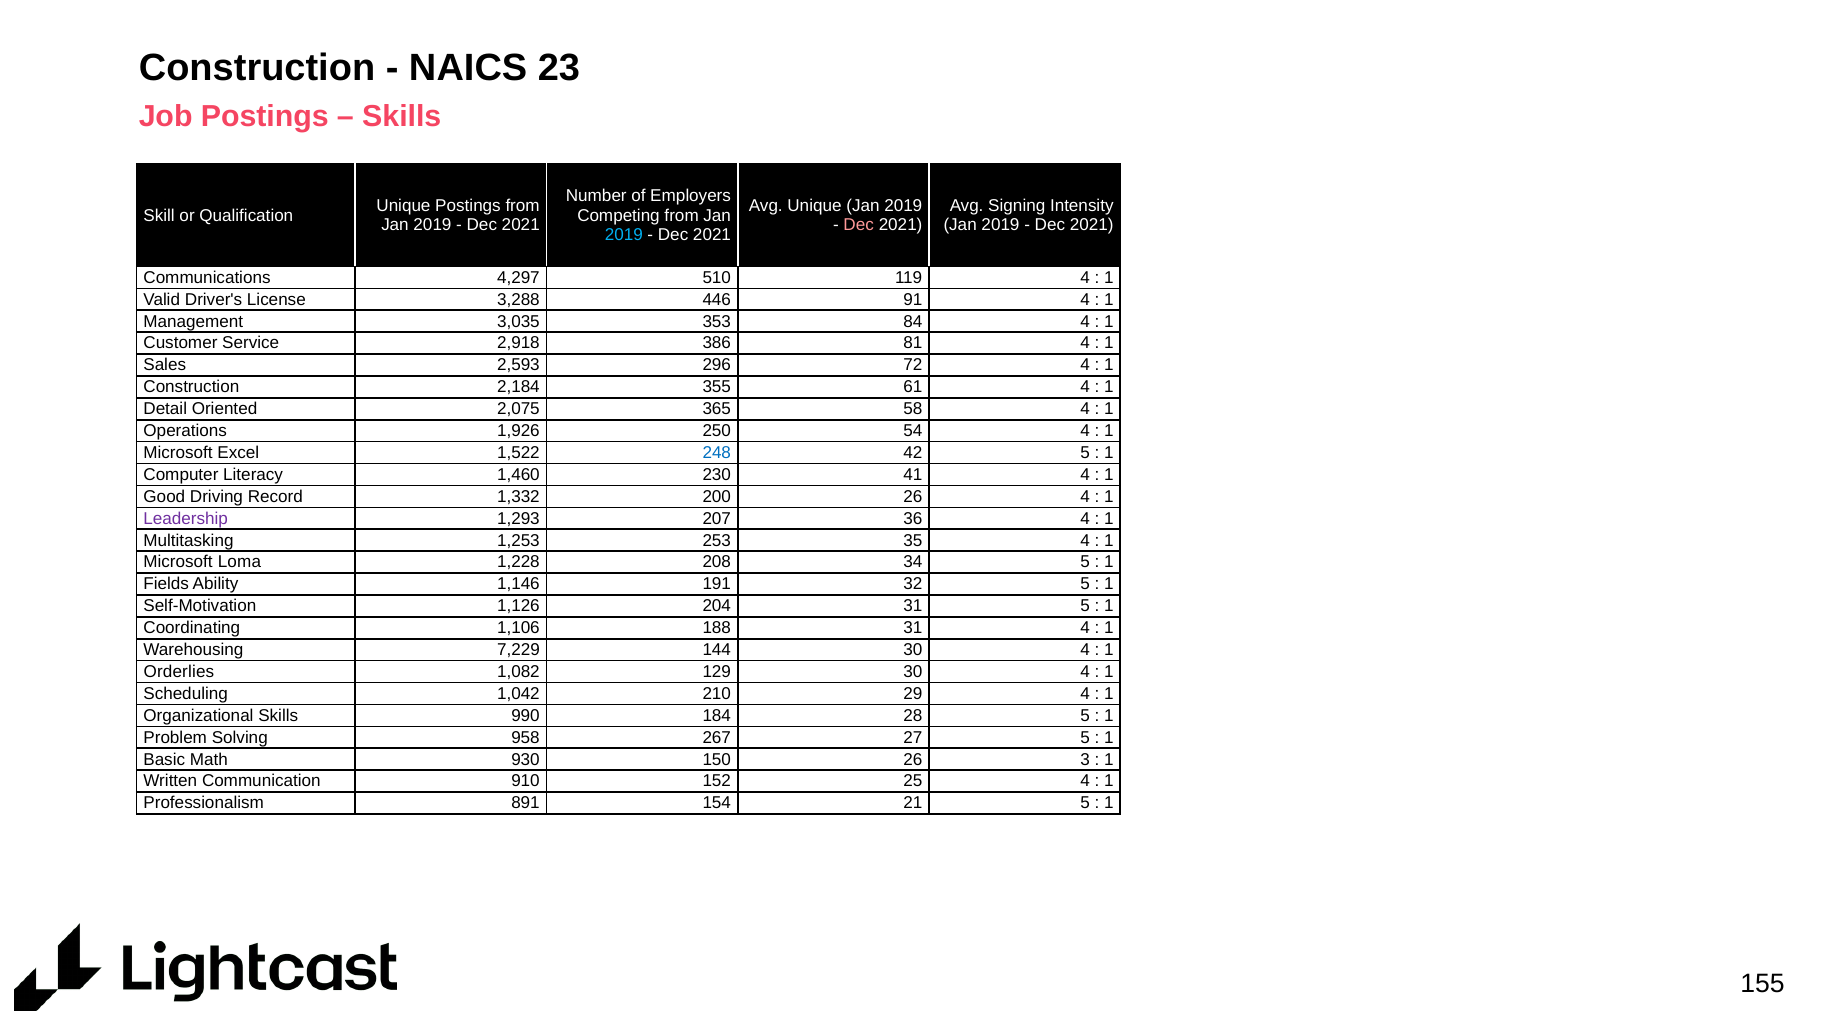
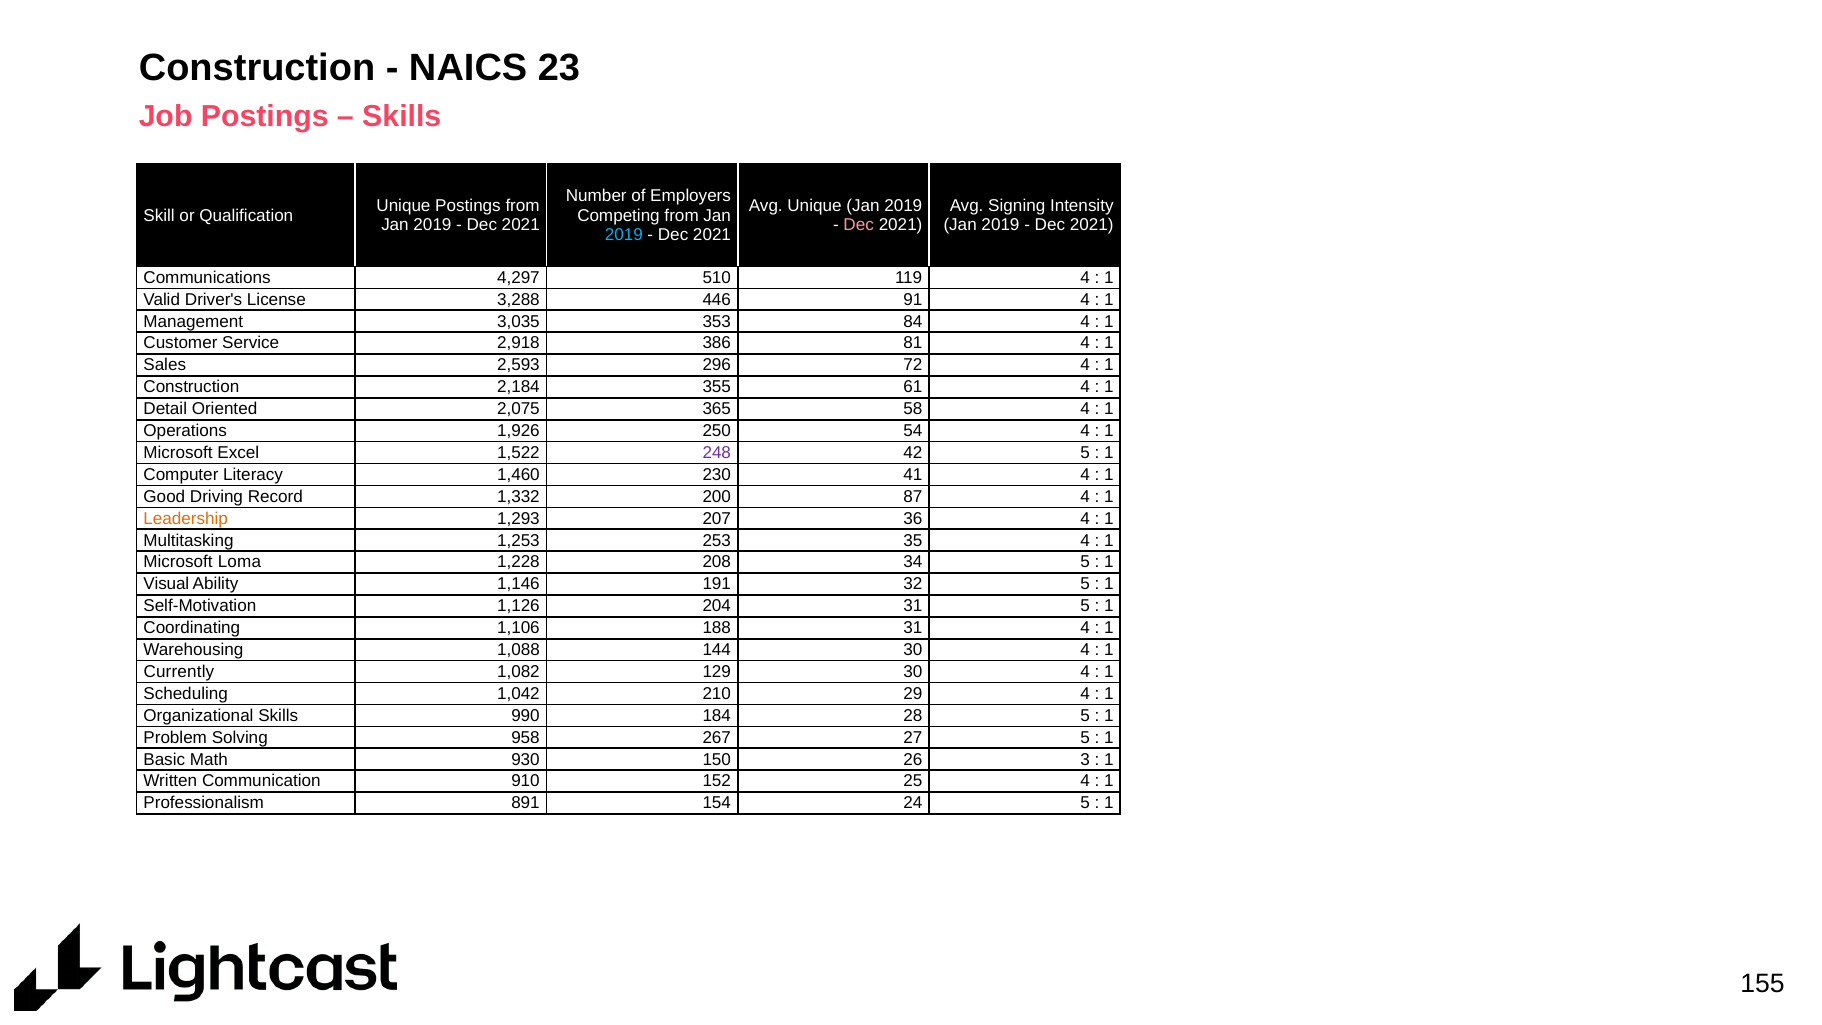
248 colour: blue -> purple
200 26: 26 -> 87
Leadership colour: purple -> orange
Fields: Fields -> Visual
7,229: 7,229 -> 1,088
Orderlies: Orderlies -> Currently
21: 21 -> 24
